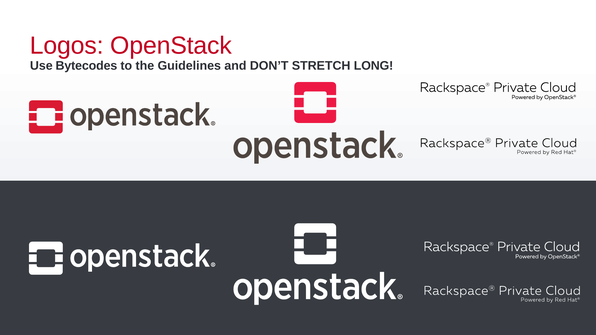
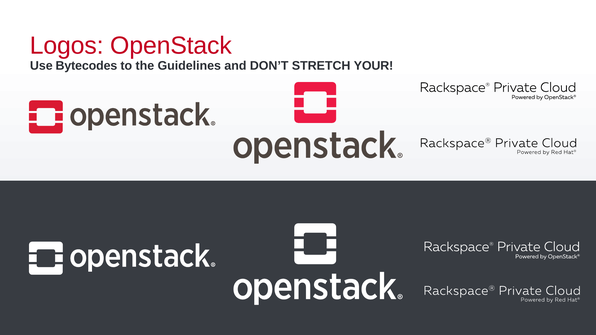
LONG: LONG -> YOUR
